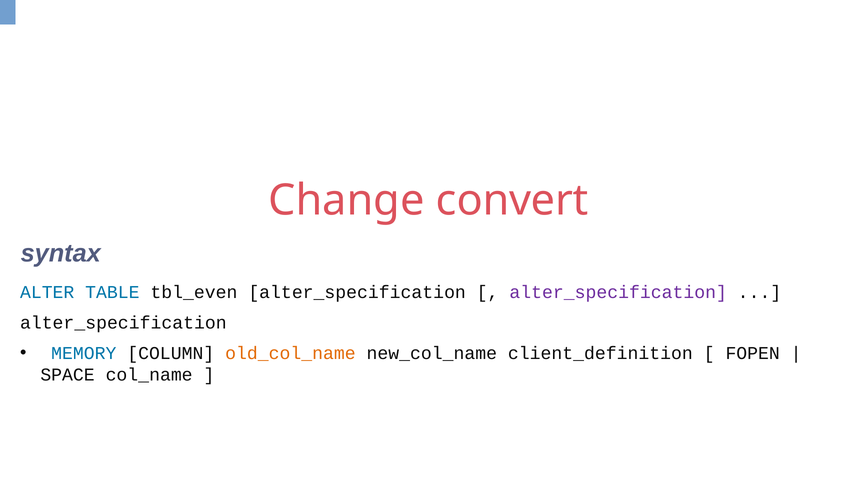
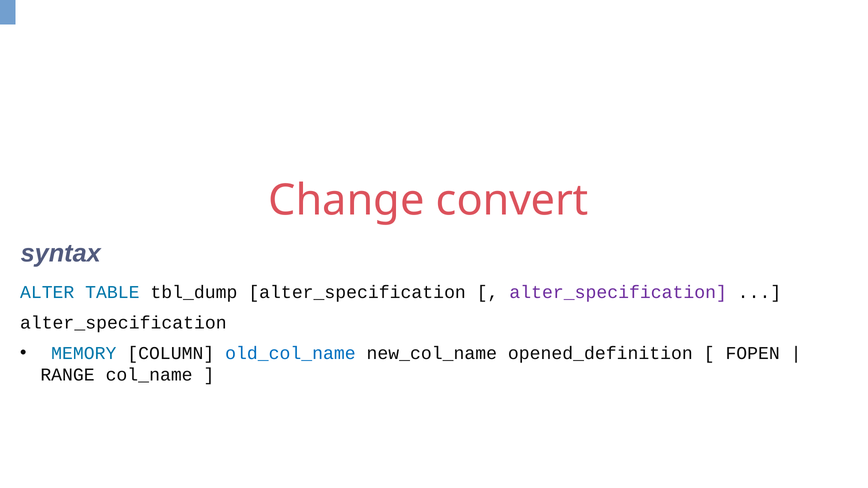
tbl_even: tbl_even -> tbl_dump
old_col_name colour: orange -> blue
client_definition: client_definition -> opened_definition
SPACE: SPACE -> RANGE
